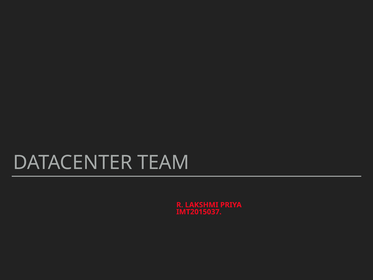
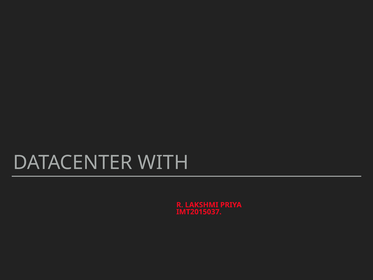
TEAM: TEAM -> WITH
